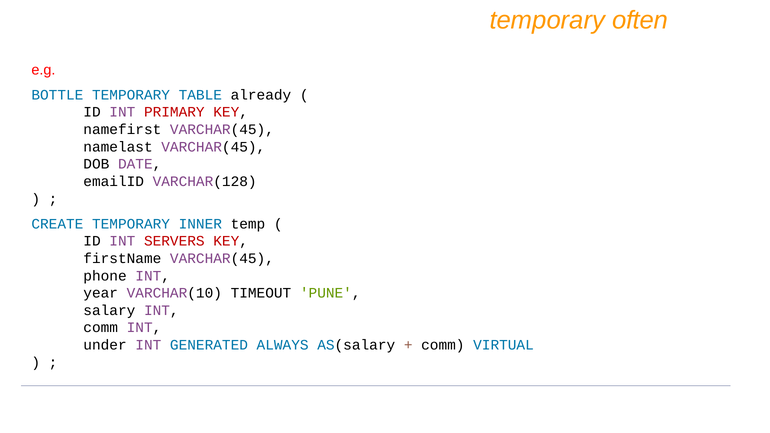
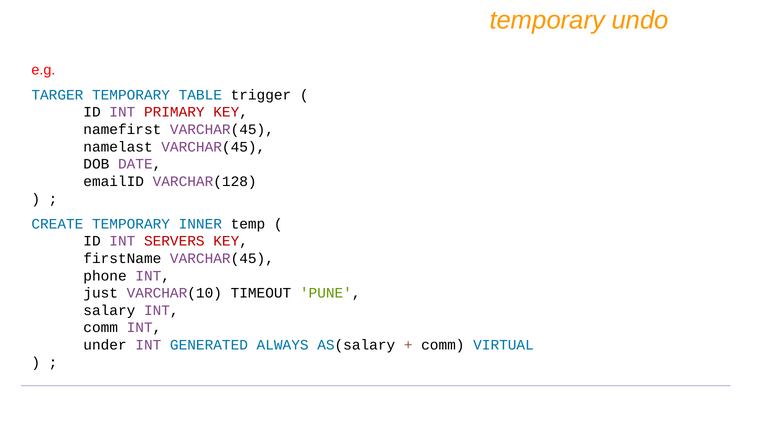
often: often -> undo
BOTTLE: BOTTLE -> TARGER
already: already -> trigger
year: year -> just
